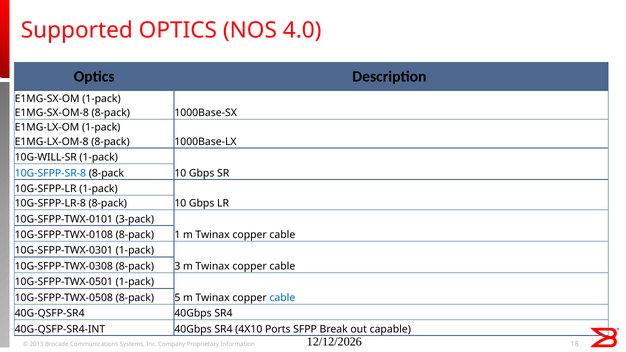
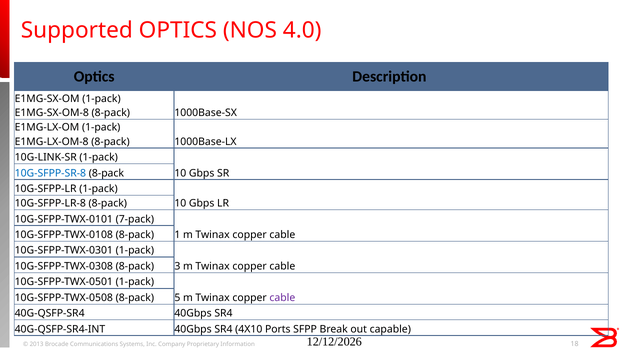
10G-WILL-SR: 10G-WILL-SR -> 10G-LINK-SR
3-pack: 3-pack -> 7-pack
cable at (282, 298) colour: blue -> purple
